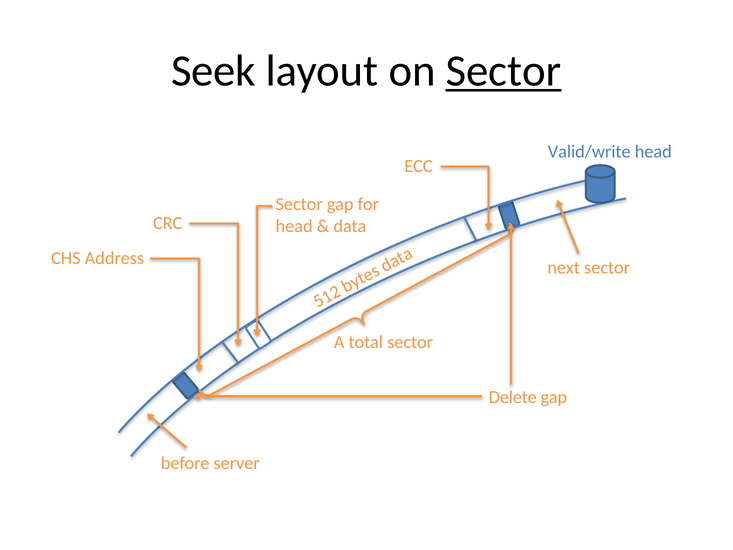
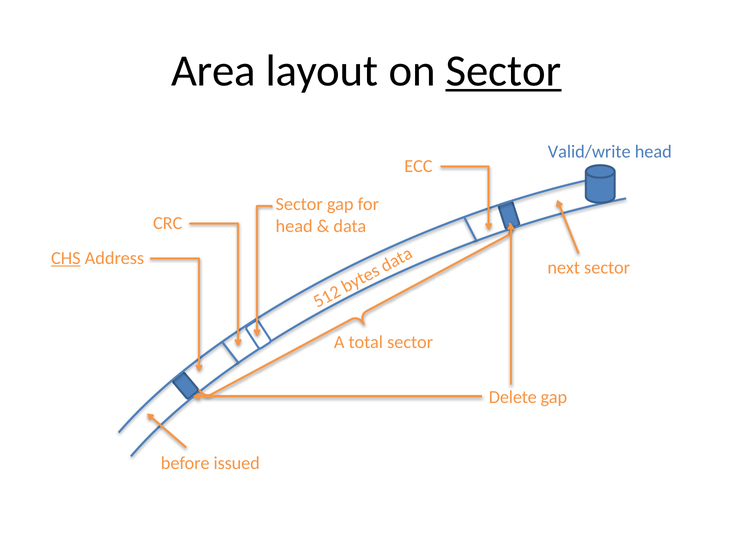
Seek: Seek -> Area
CHS underline: none -> present
server: server -> issued
